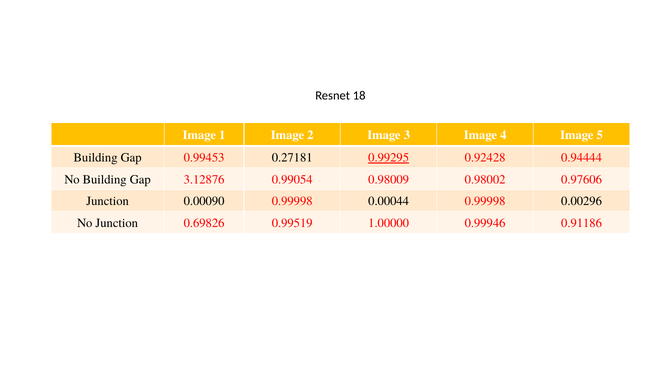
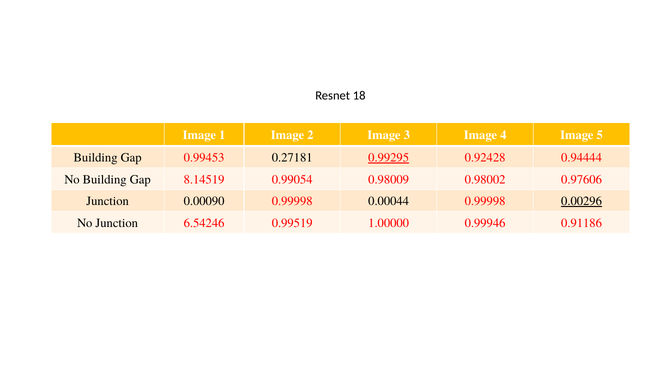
3.12876: 3.12876 -> 8.14519
0.00296 underline: none -> present
0.69826: 0.69826 -> 6.54246
